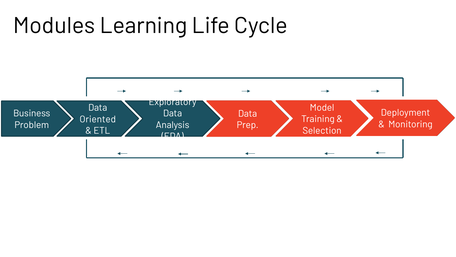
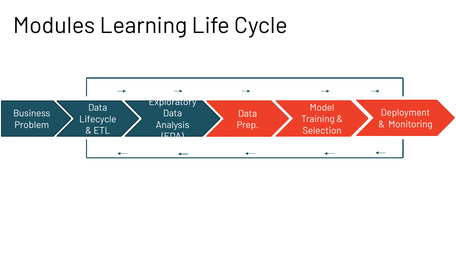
Oriented: Oriented -> Lifecycle
